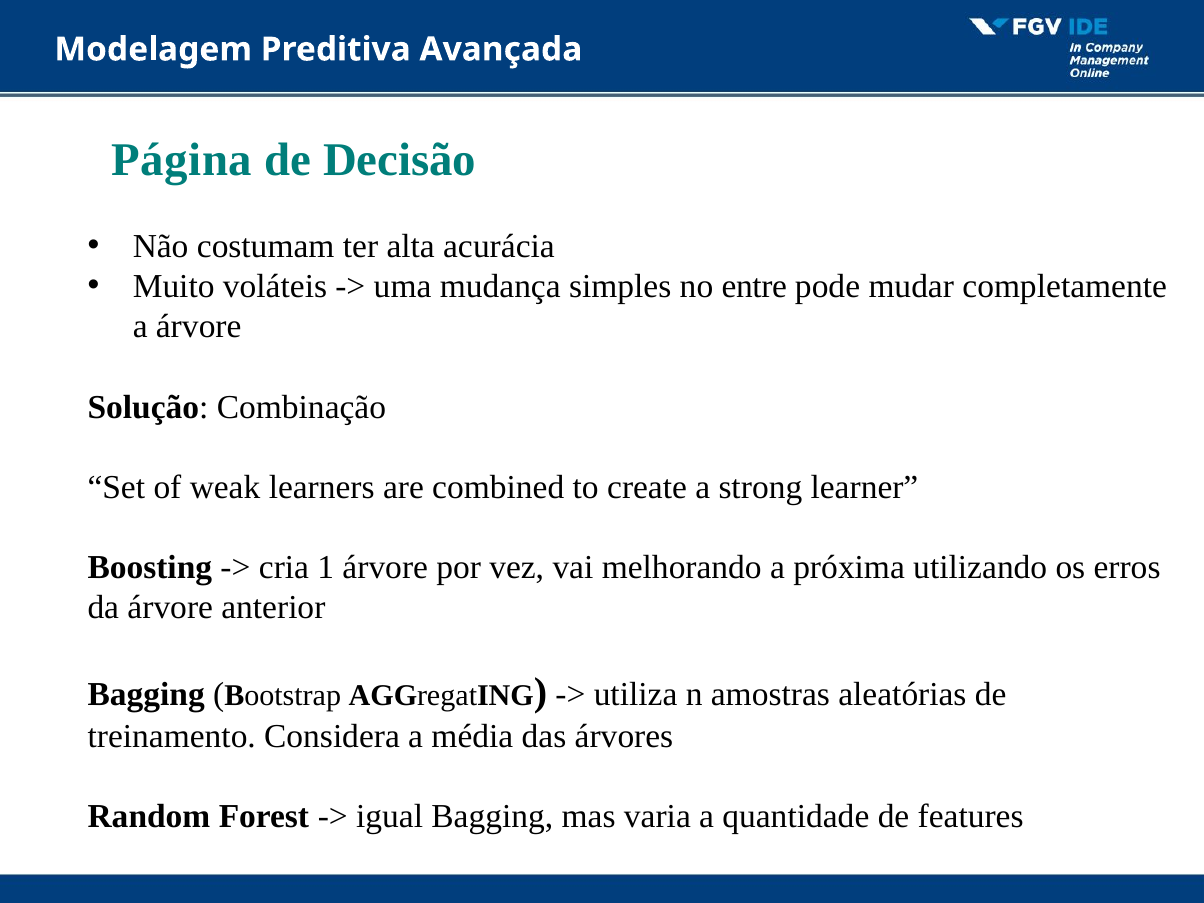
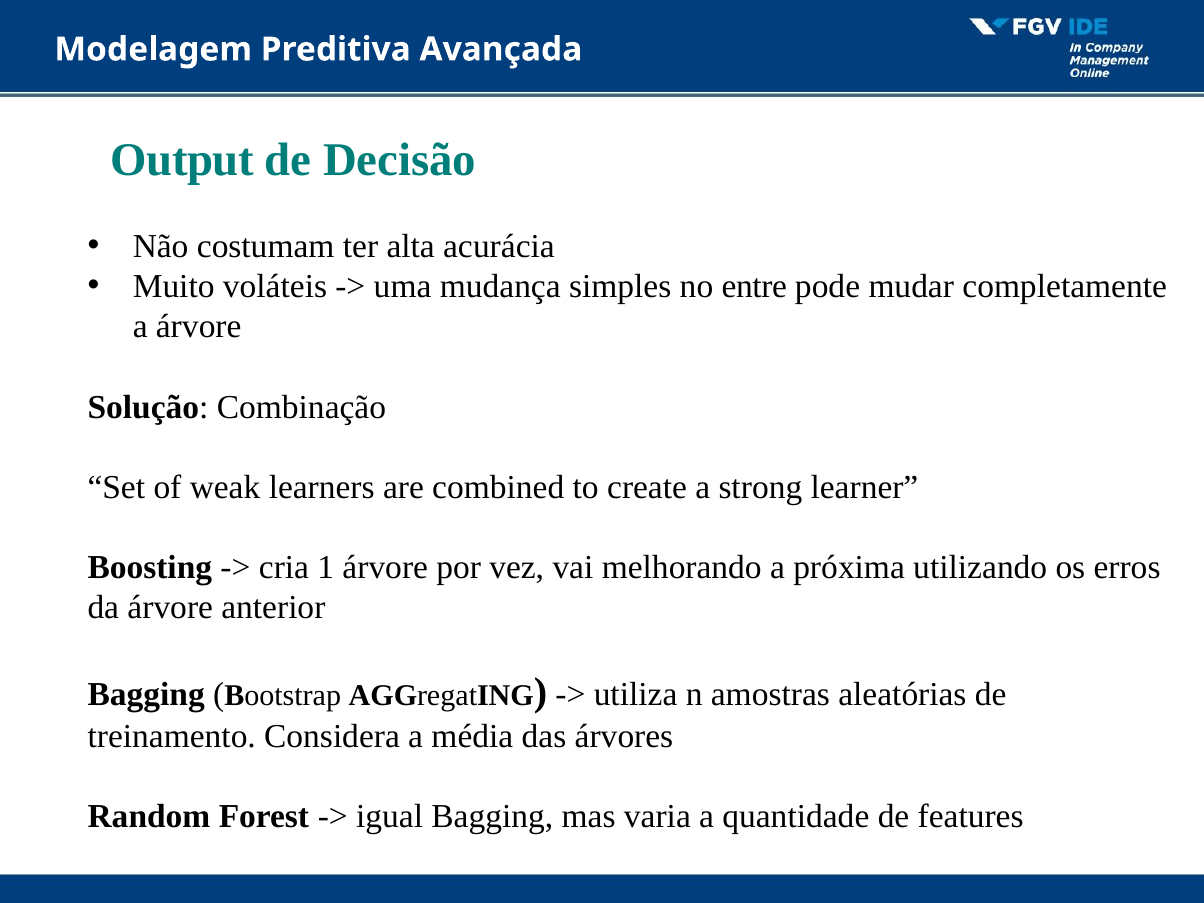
Página: Página -> Output
